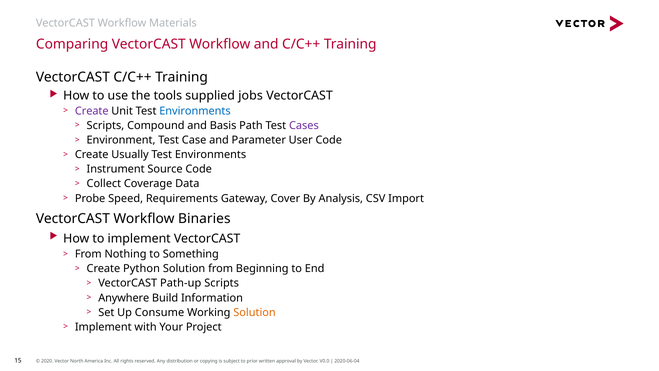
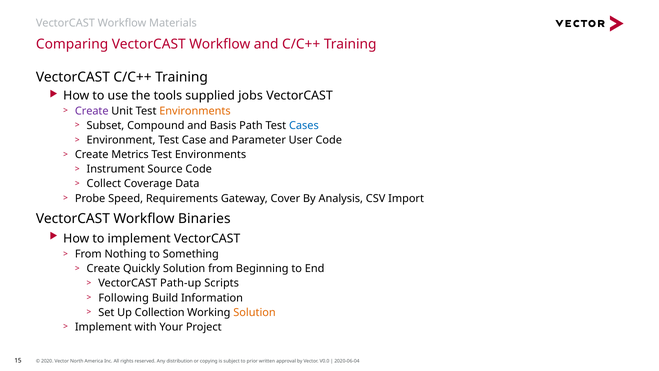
Environments at (195, 111) colour: blue -> orange
Scripts at (105, 125): Scripts -> Subset
Cases colour: purple -> blue
Usually: Usually -> Metrics
Python: Python -> Quickly
Anywhere: Anywhere -> Following
Consume: Consume -> Collection
